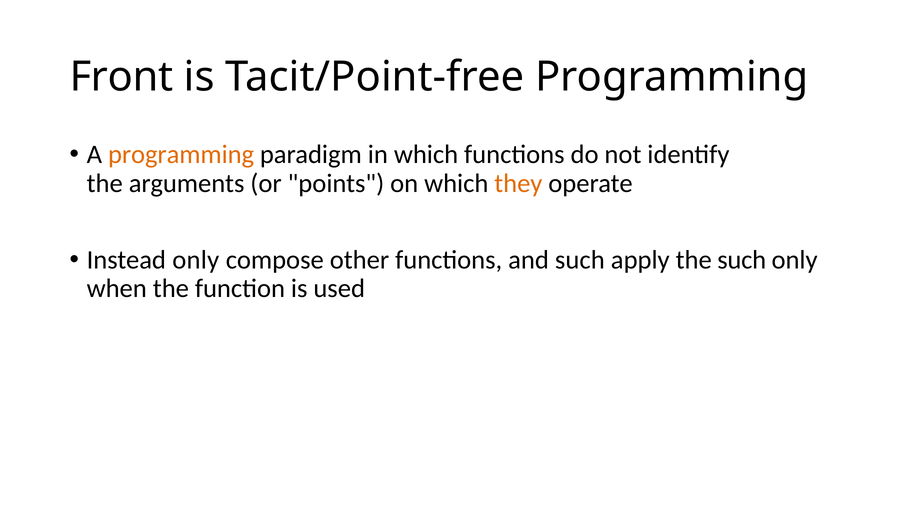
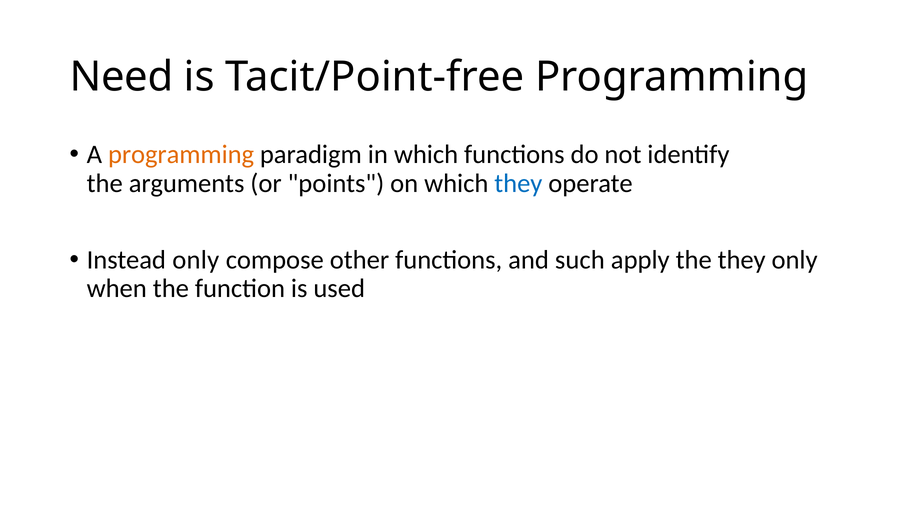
Front: Front -> Need
they at (518, 183) colour: orange -> blue
the such: such -> they
